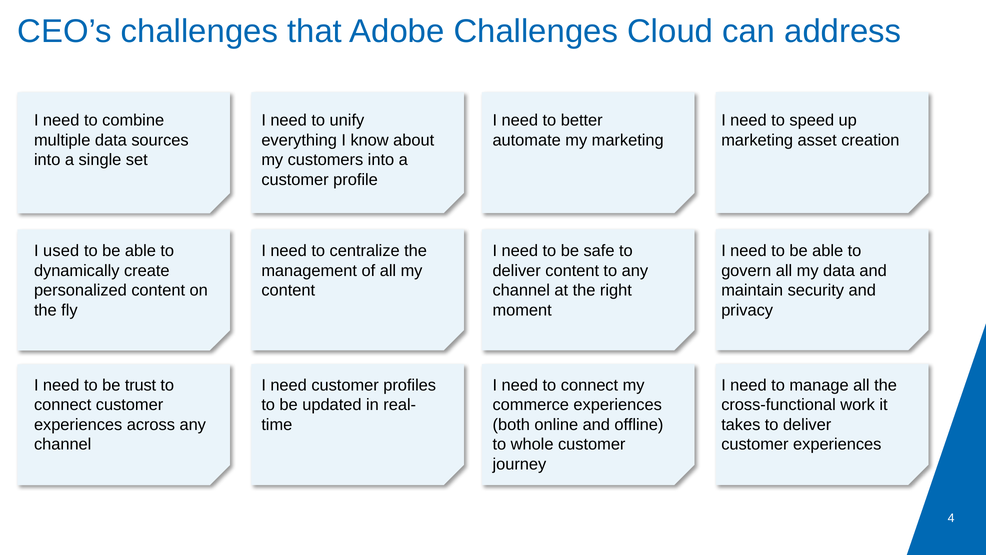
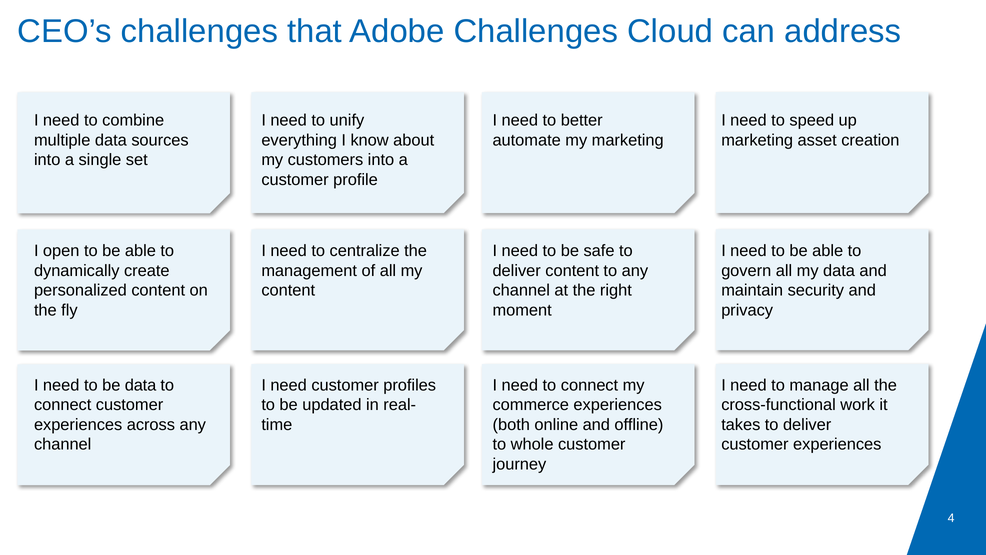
used: used -> open
be trust: trust -> data
